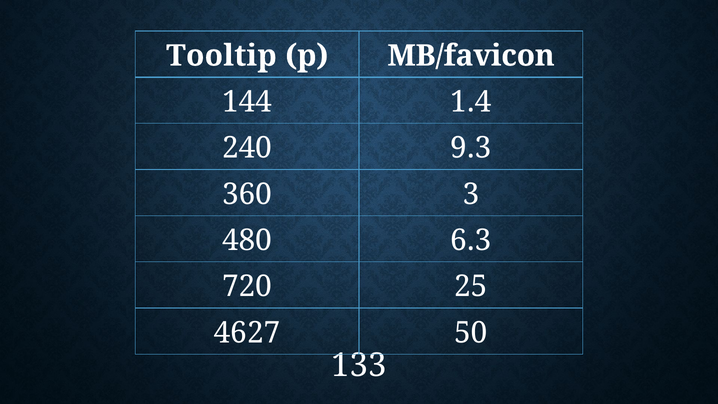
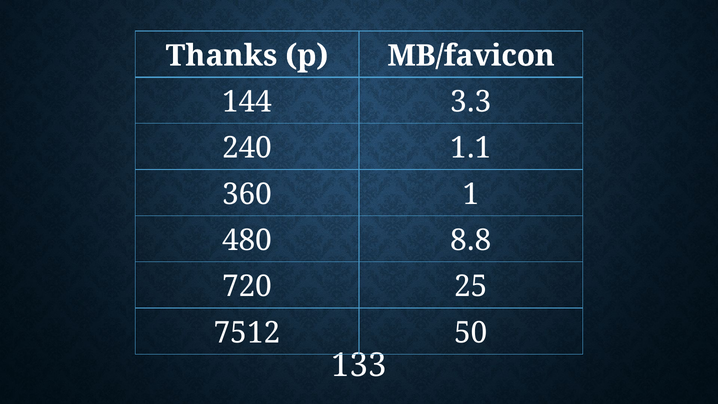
Tooltip: Tooltip -> Thanks
1.4: 1.4 -> 3.3
9.3: 9.3 -> 1.1
3: 3 -> 1
6.3: 6.3 -> 8.8
4627: 4627 -> 7512
